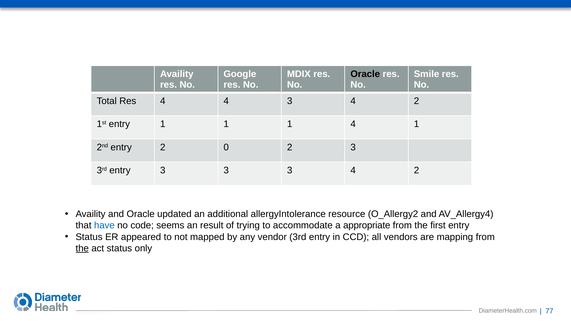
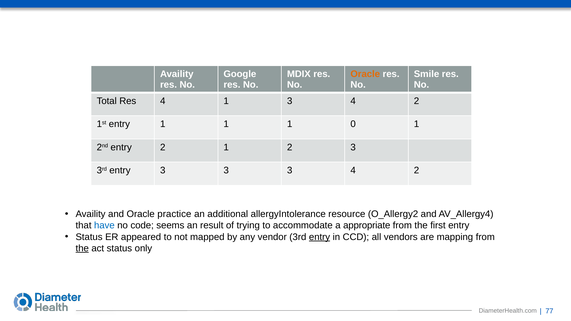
Oracle at (365, 74) colour: black -> orange
4 4: 4 -> 1
1 4: 4 -> 0
2 0: 0 -> 1
updated: updated -> practice
entry at (320, 237) underline: none -> present
